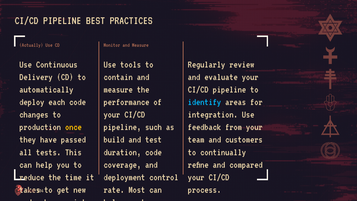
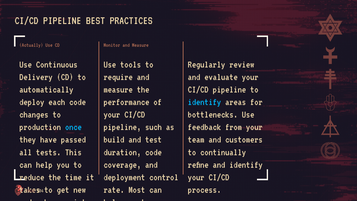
contain: contain -> require
integration at (213, 114): integration -> bottlenecks
once colour: yellow -> light blue
and compared: compared -> identify
